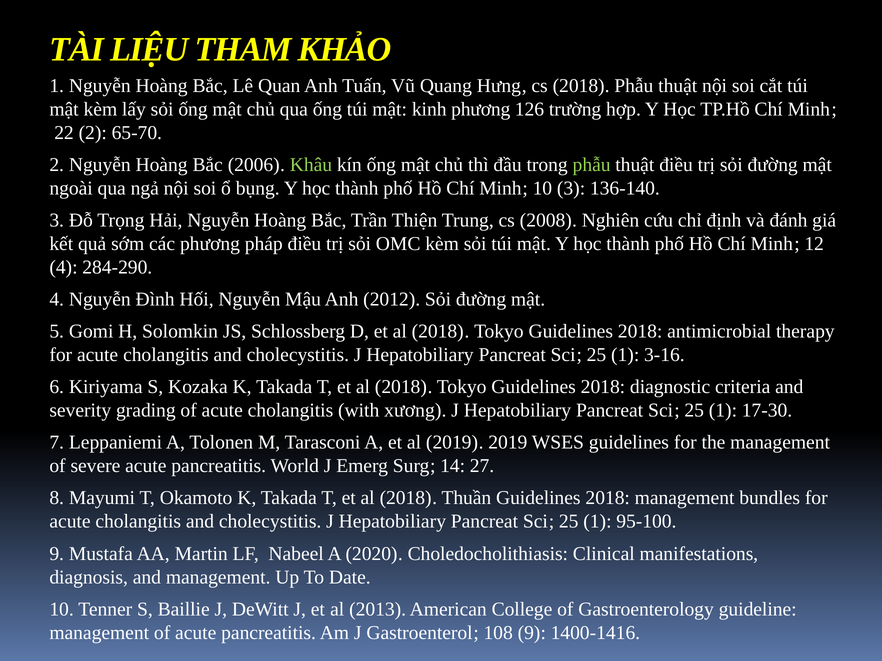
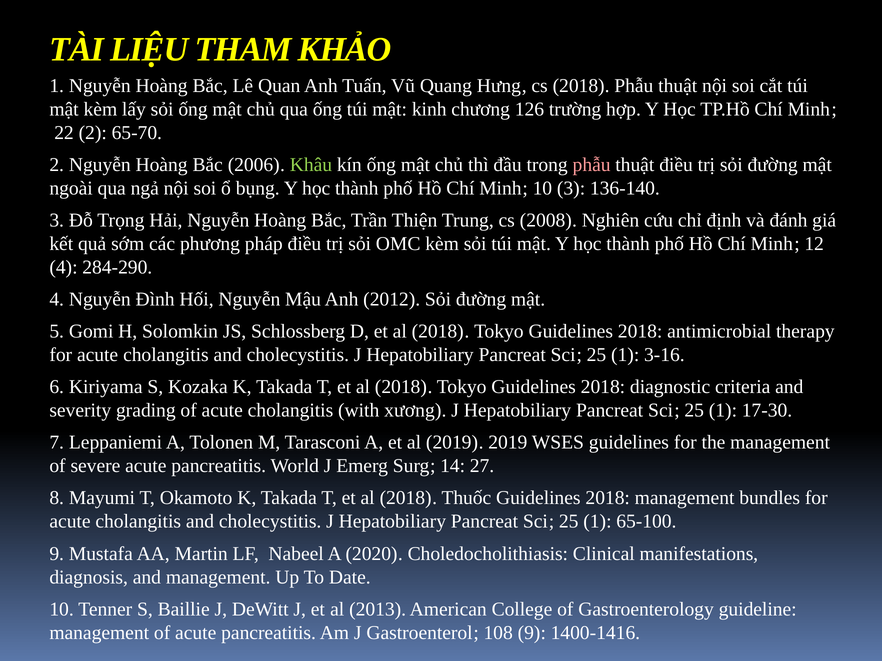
kinh phương: phương -> chương
phẫu at (592, 165) colour: light green -> pink
Thuần: Thuần -> Thuốc
95-100: 95-100 -> 65-100
